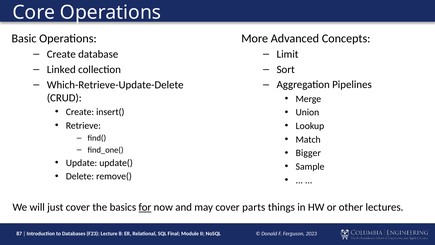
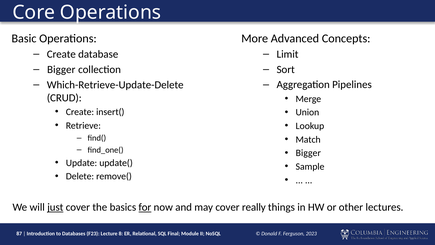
Linked at (61, 69): Linked -> Bigger
just underline: none -> present
parts: parts -> really
